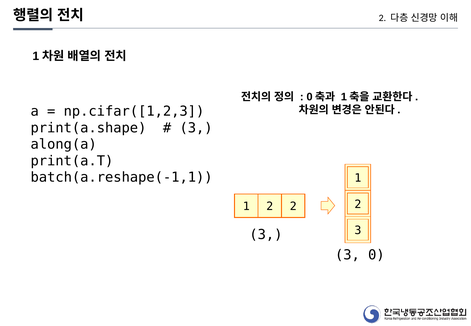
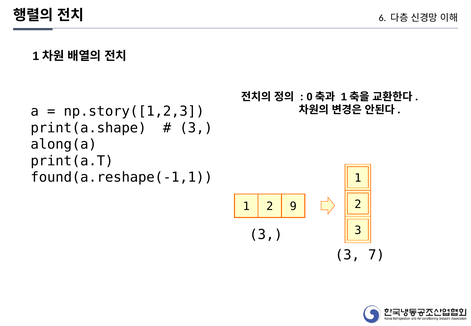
2 at (382, 18): 2 -> 6
np.cifar([1,2,3: np.cifar([1,2,3 -> np.story([1,2,3
batch(a.reshape(-1,1: batch(a.reshape(-1,1 -> found(a.reshape(-1,1
2 2: 2 -> 9
0: 0 -> 7
